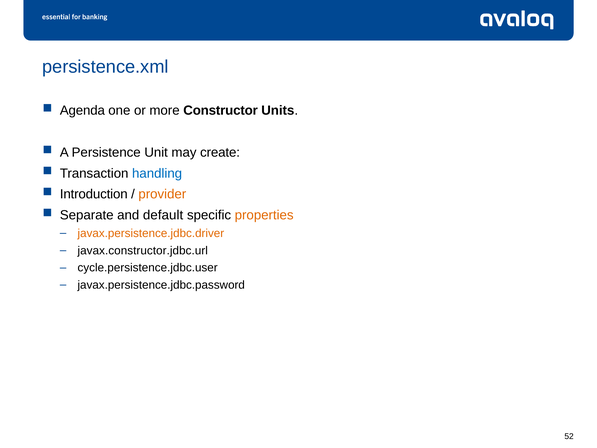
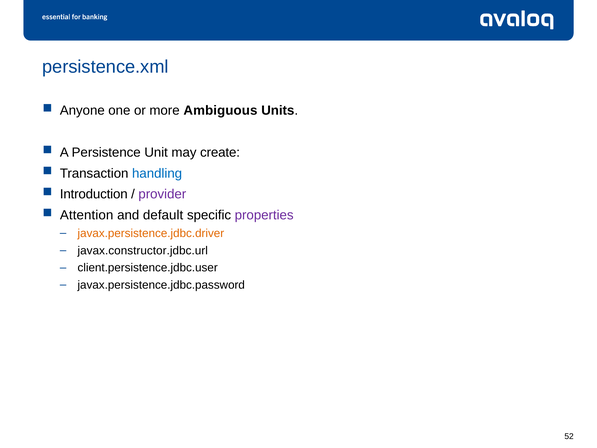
Agenda: Agenda -> Anyone
Constructor: Constructor -> Ambiguous
provider colour: orange -> purple
Separate: Separate -> Attention
properties colour: orange -> purple
cycle.persistence.jdbc.user: cycle.persistence.jdbc.user -> client.persistence.jdbc.user
